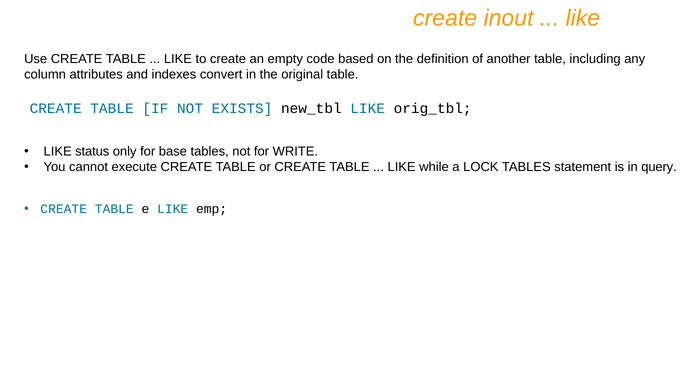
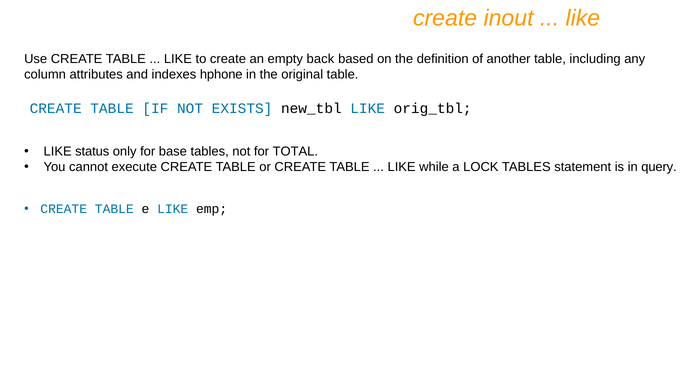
code: code -> back
convert: convert -> hphone
WRITE: WRITE -> TOTAL
